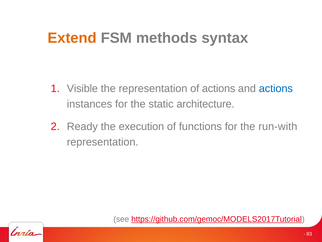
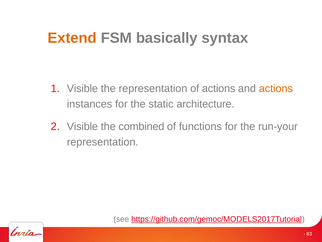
methods: methods -> basically
actions at (276, 88) colour: blue -> orange
Ready at (82, 126): Ready -> Visible
execution: execution -> combined
run-with: run-with -> run-your
